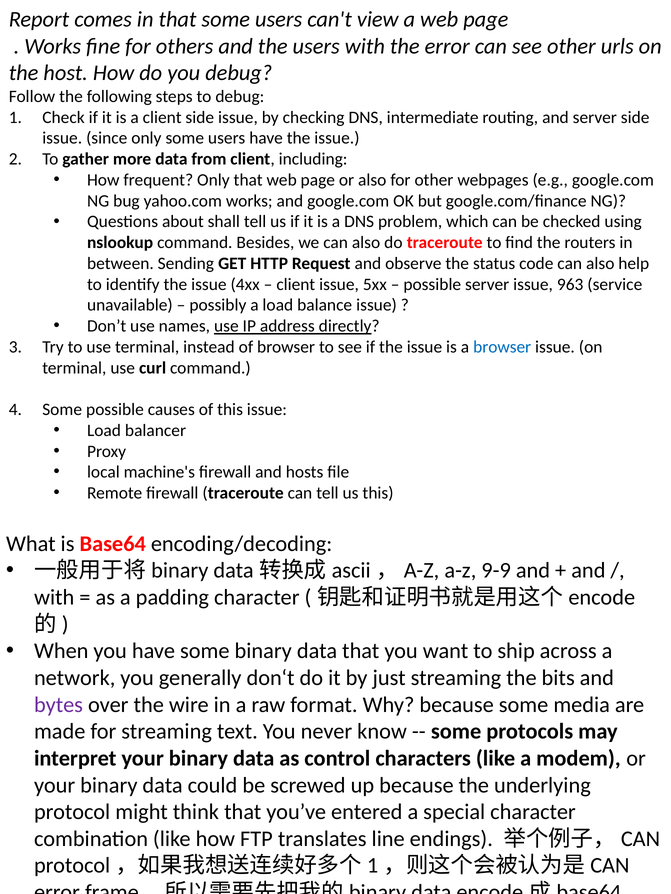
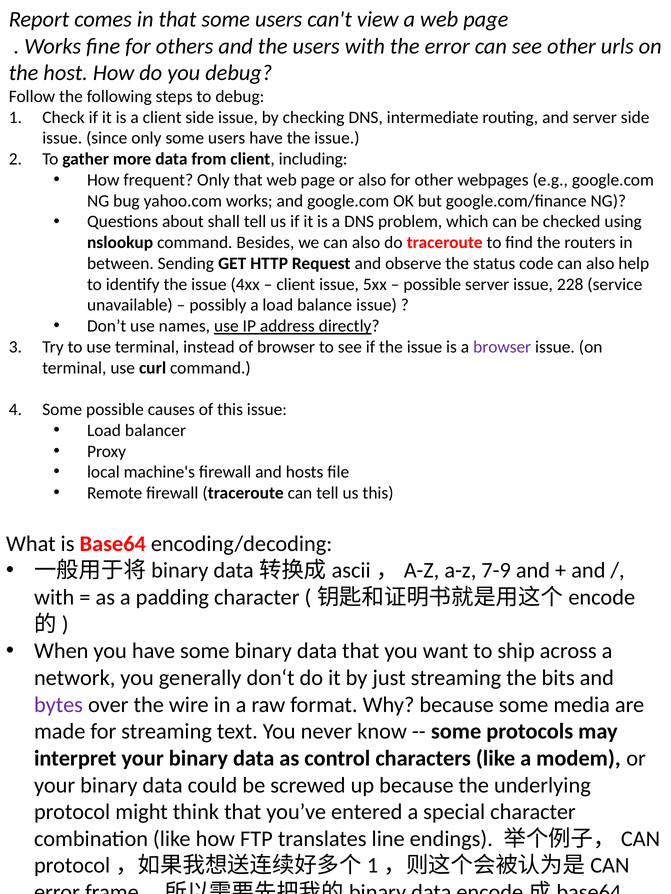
963: 963 -> 228
browser at (502, 347) colour: blue -> purple
9-9: 9-9 -> 7-9
